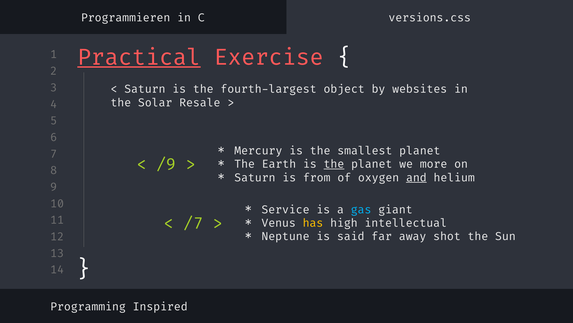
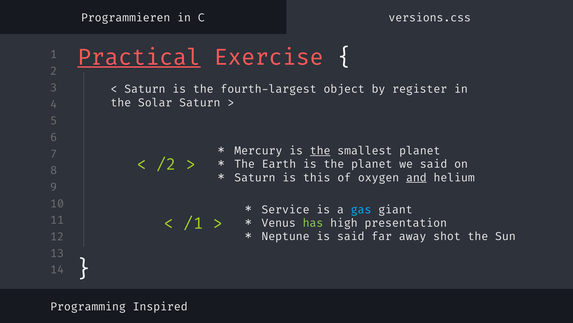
websites: websites -> register
Solar Resale: Resale -> Saturn
the at (320, 151) underline: none -> present
/9: /9 -> /2
the at (334, 164) underline: present -> none
we more: more -> said
from: from -> this
/7: /7 -> /1
has colour: yellow -> light green
intellectual: intellectual -> presentation
